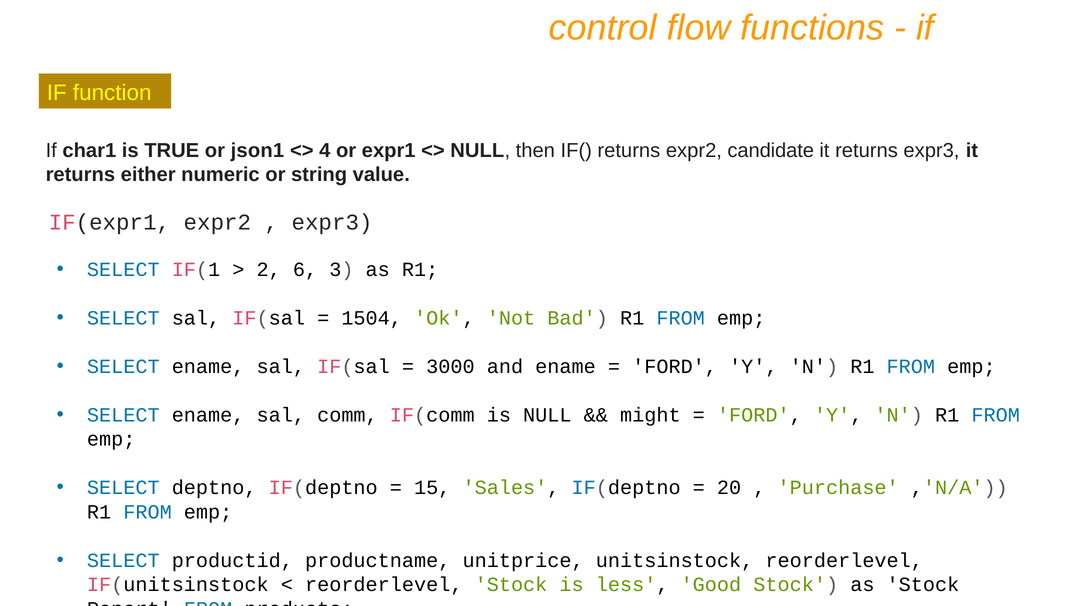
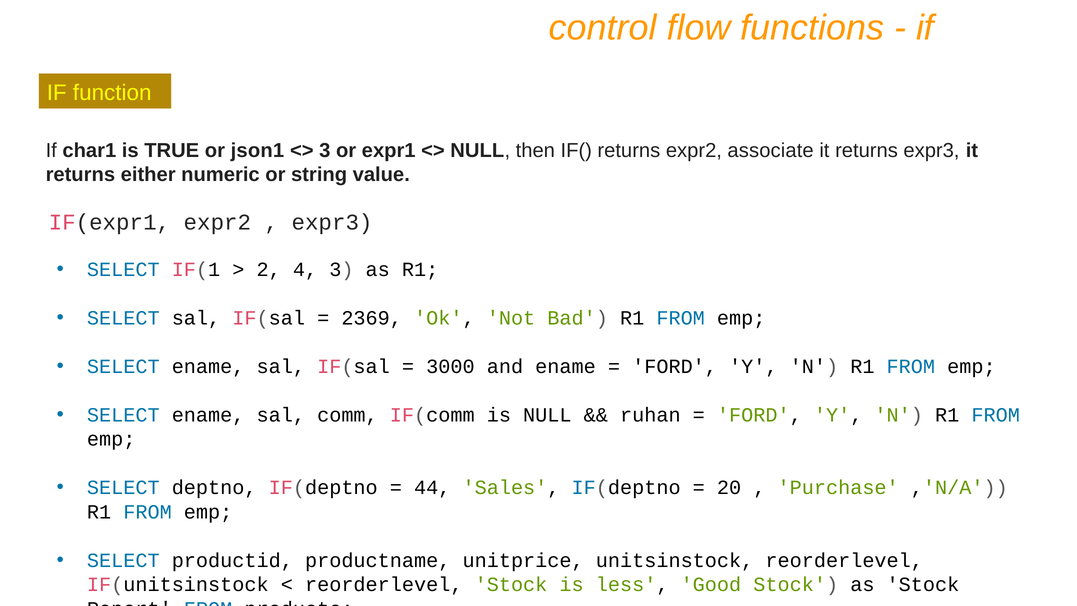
4 at (325, 150): 4 -> 3
candidate: candidate -> associate
6: 6 -> 4
1504: 1504 -> 2369
might: might -> ruhan
15: 15 -> 44
